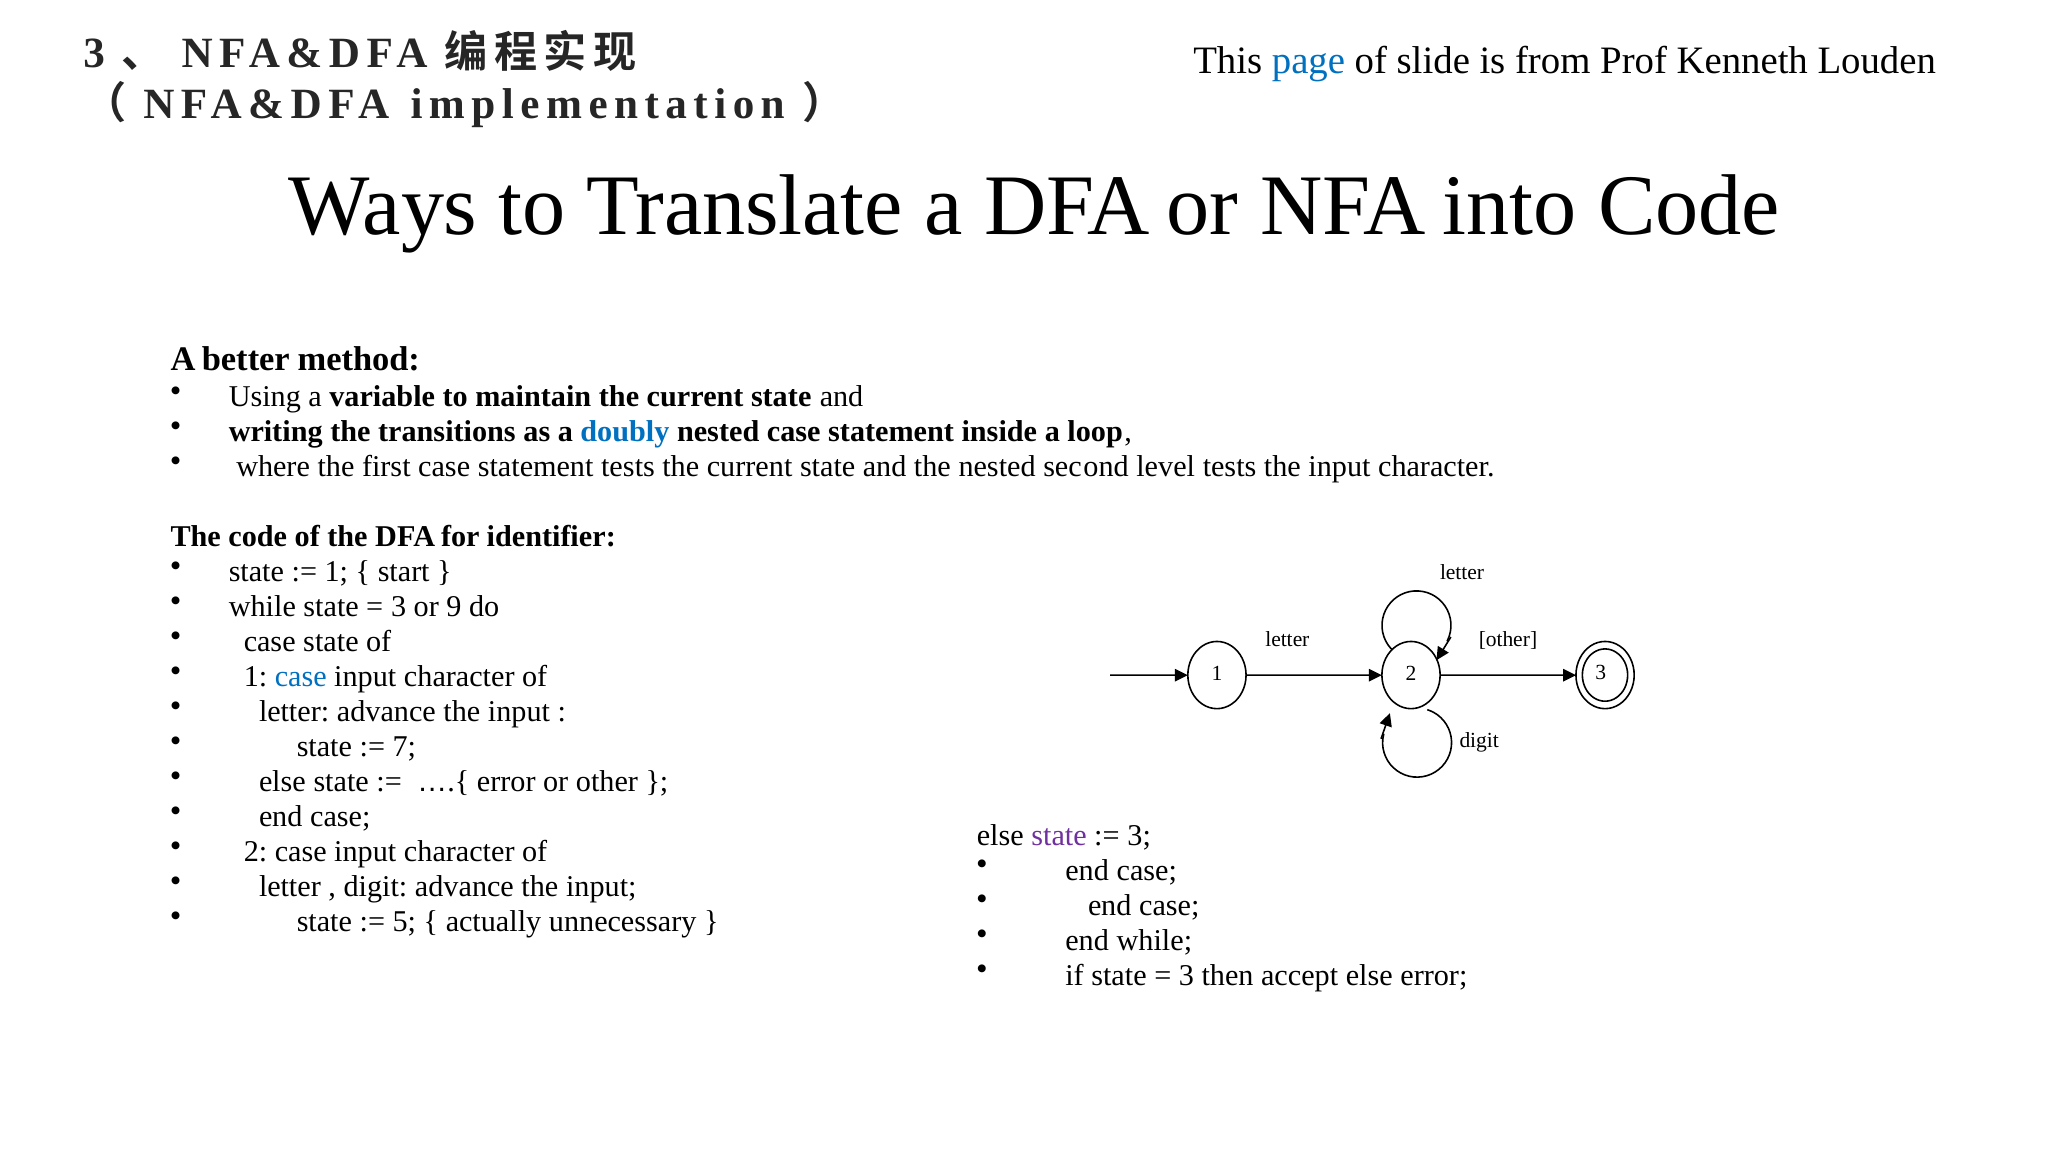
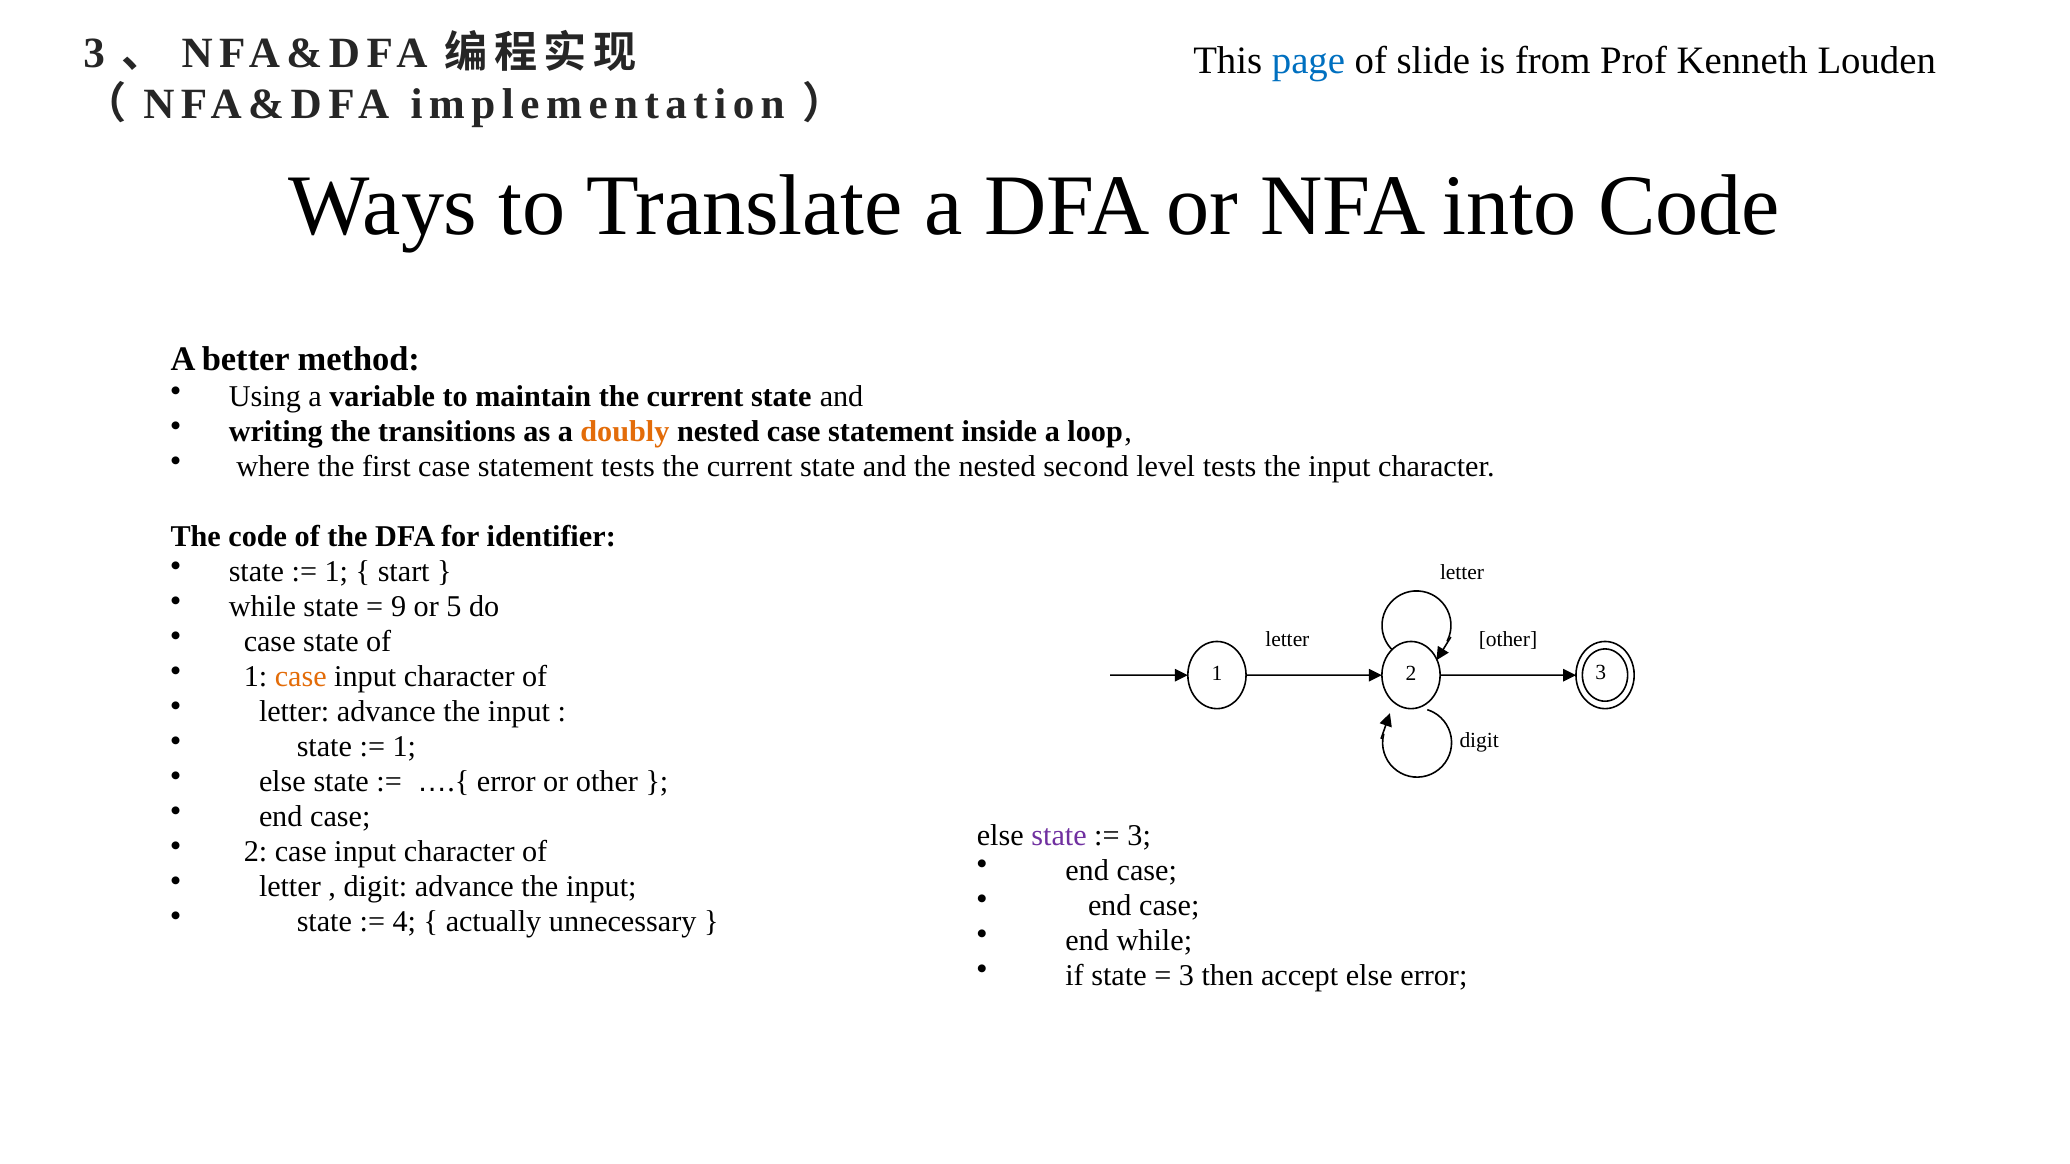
doubly colour: blue -> orange
3 at (399, 607): 3 -> 9
9: 9 -> 5
case at (301, 677) colour: blue -> orange
7 at (404, 747): 7 -> 1
5: 5 -> 4
